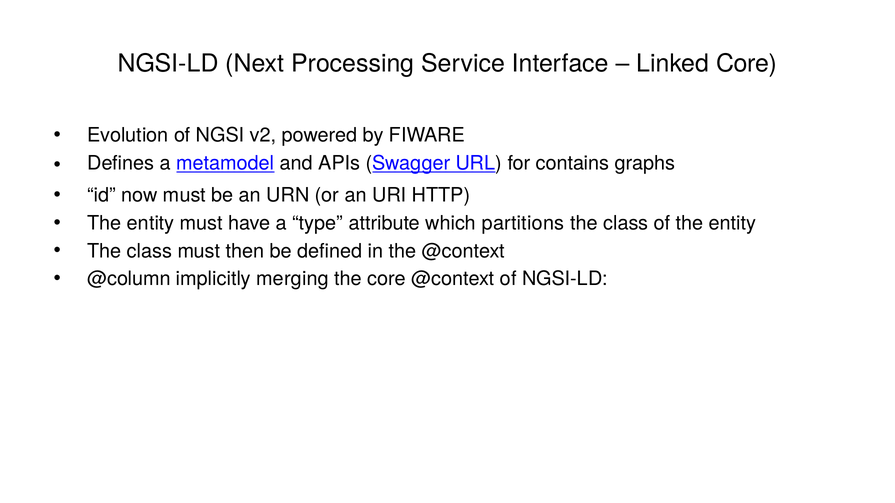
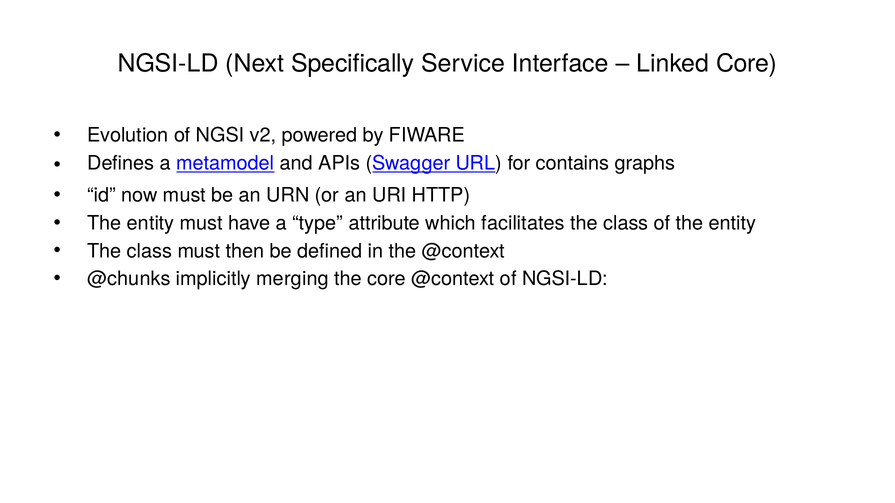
Processing: Processing -> Specifically
partitions: partitions -> facilitates
@column: @column -> @chunks
